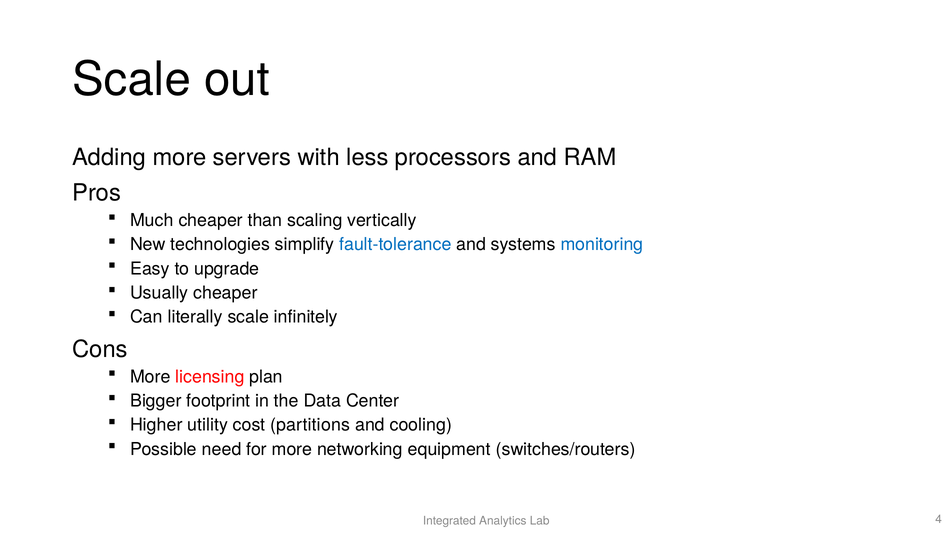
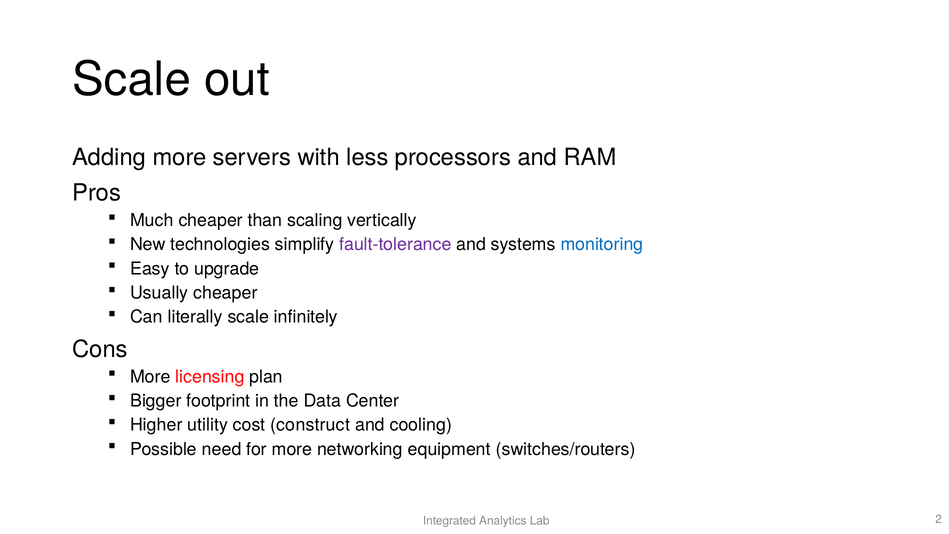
fault-tolerance colour: blue -> purple
partitions: partitions -> construct
4: 4 -> 2
